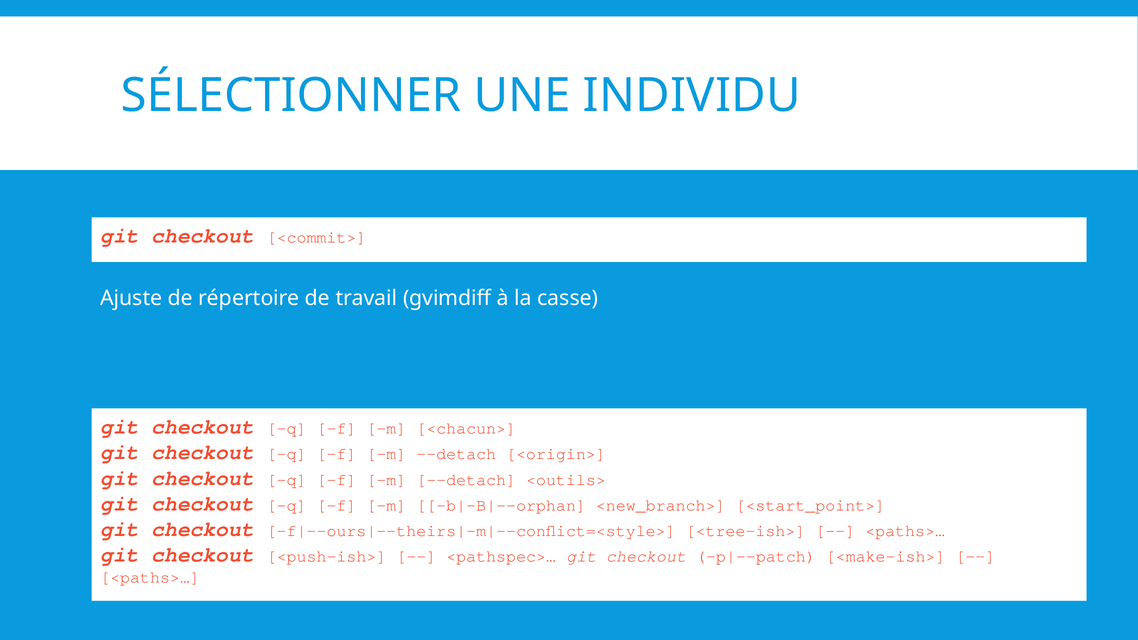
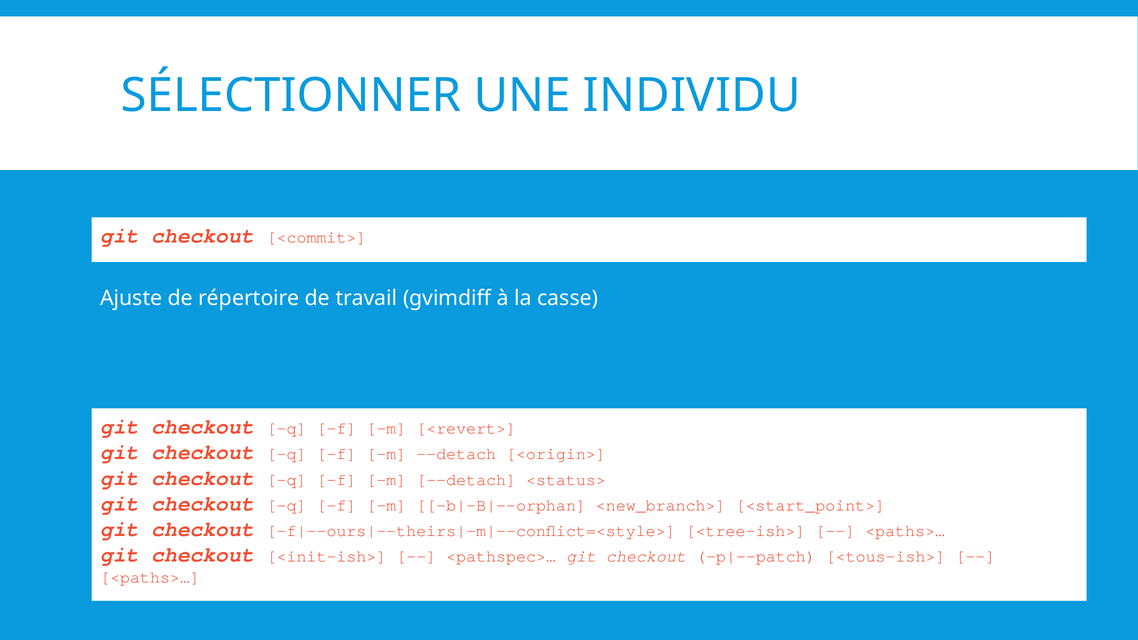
<chacun>: <chacun> -> <revert>
<outils>: <outils> -> <status>
<push-ish>: <push-ish> -> <init-ish>
<make-ish>: <make-ish> -> <tous-ish>
